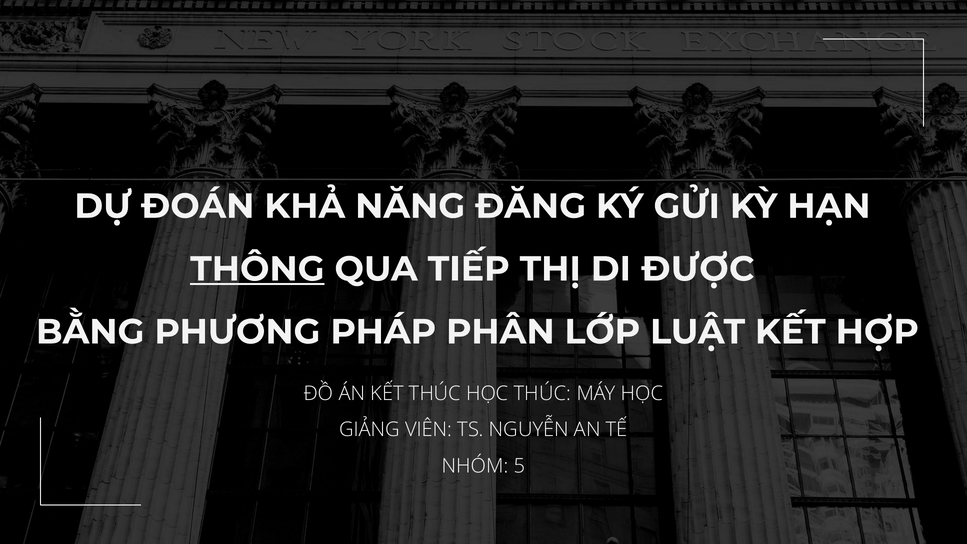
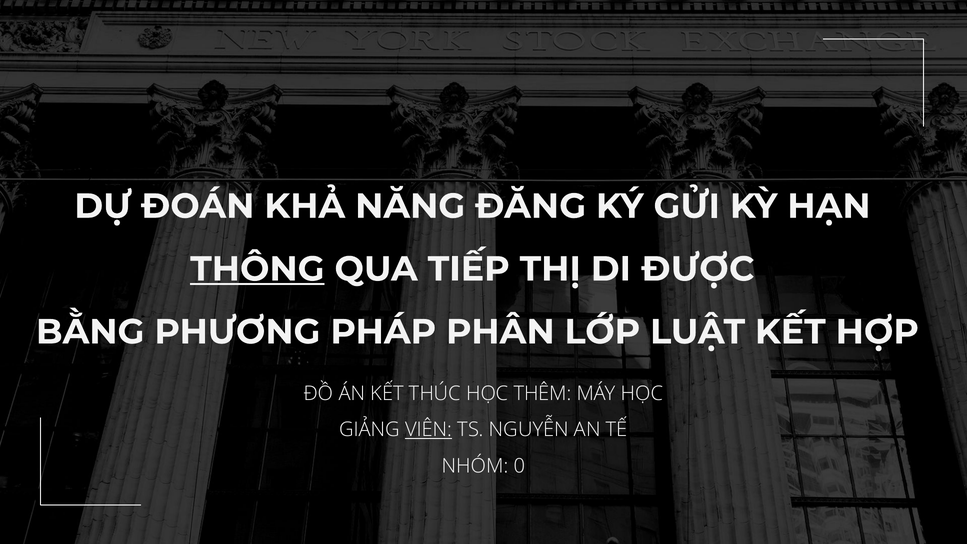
HỌC THÚC: THÚC -> THÊM
VIÊN underline: none -> present
5: 5 -> 0
